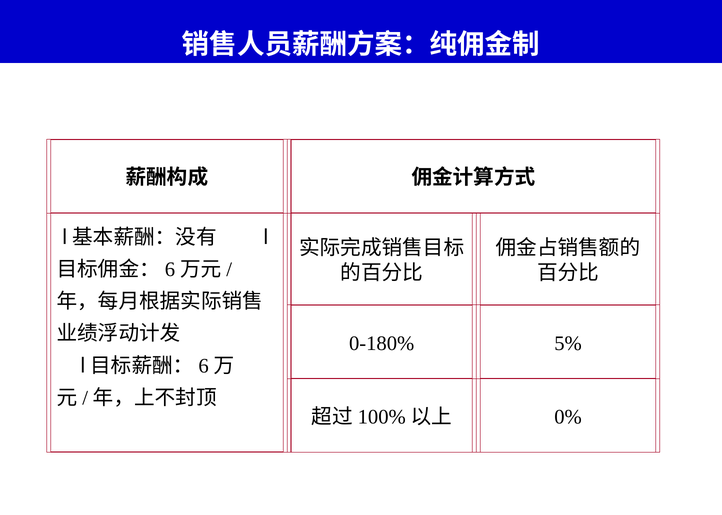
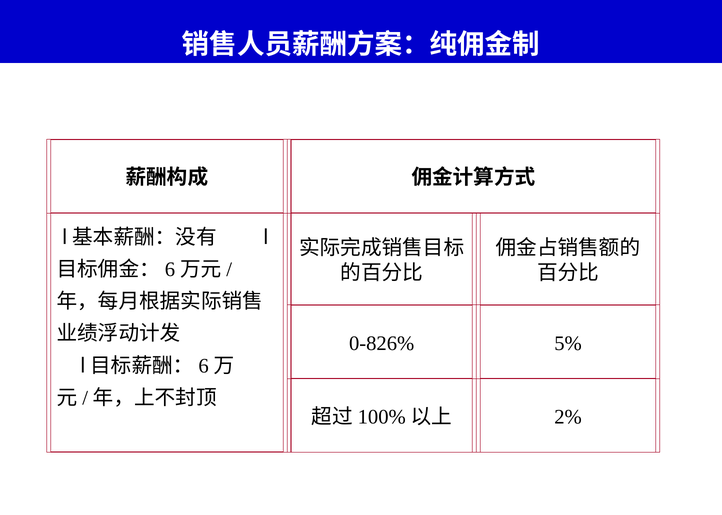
0-180%: 0-180% -> 0-826%
0%: 0% -> 2%
